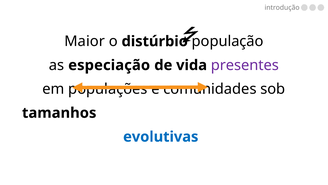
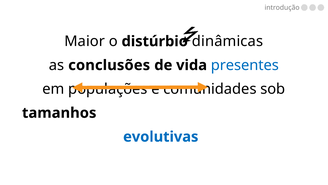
população: população -> dinâmicas
especiação: especiação -> conclusões
presentes colour: purple -> blue
